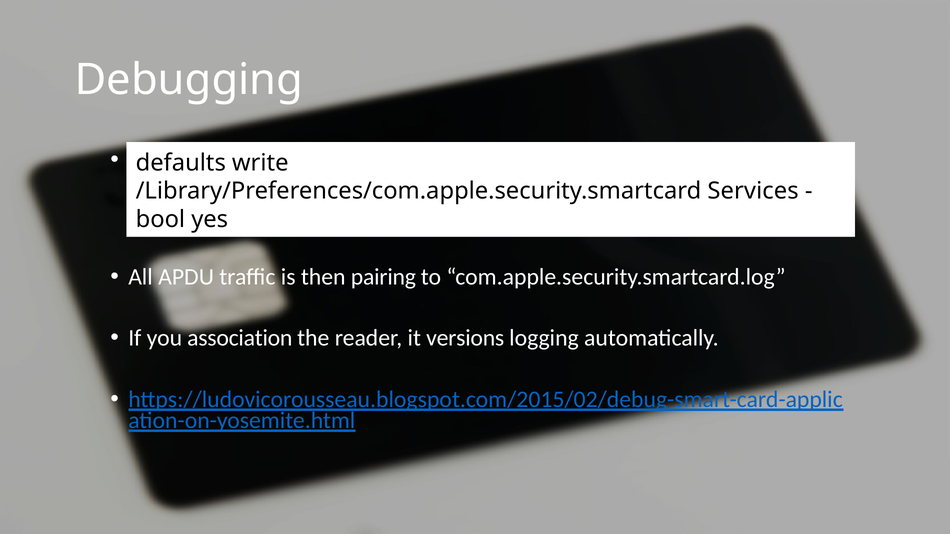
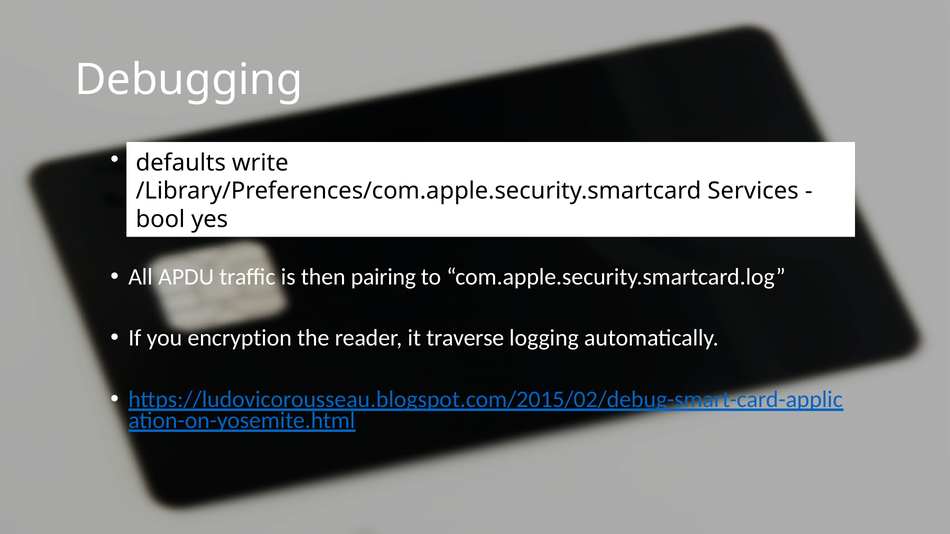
association: association -> encryption
versions: versions -> traverse
